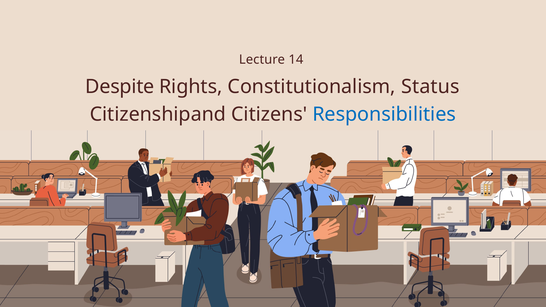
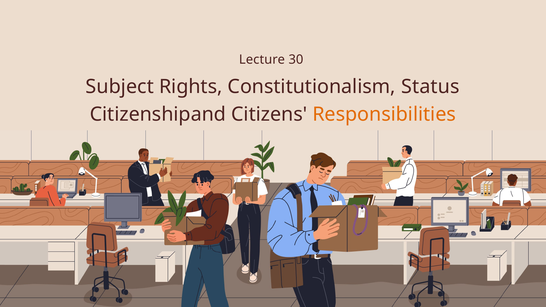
14: 14 -> 30
Despite: Despite -> Subject
Responsibilities colour: blue -> orange
